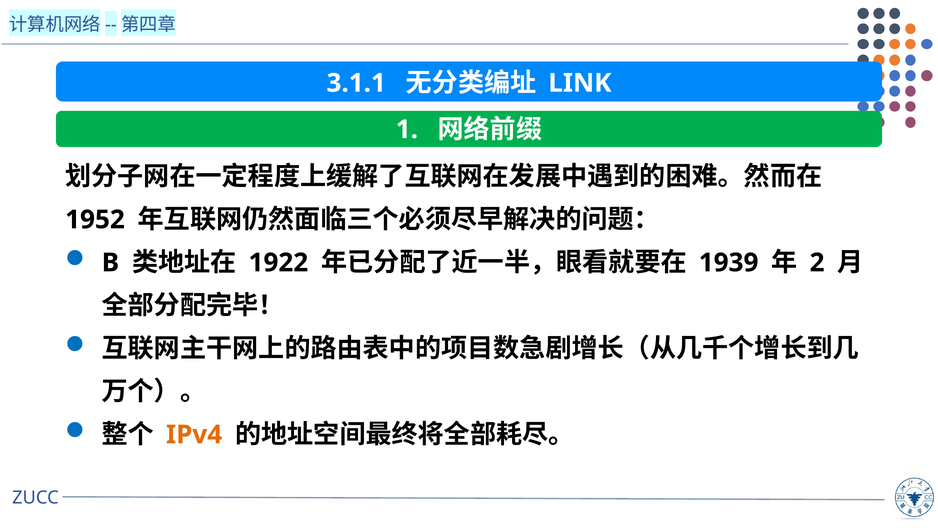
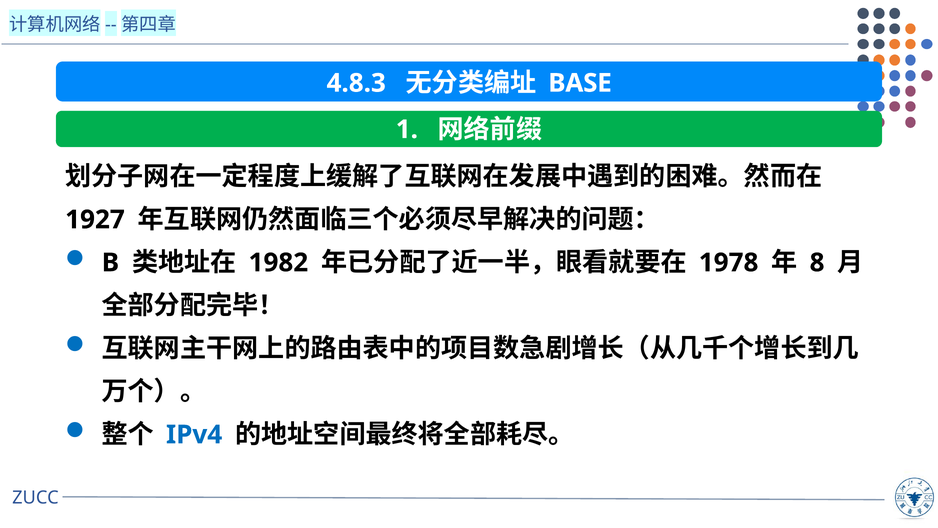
3.1.1: 3.1.1 -> 4.8.3
LINK: LINK -> BASE
1952: 1952 -> 1927
1922: 1922 -> 1982
1939: 1939 -> 1978
2: 2 -> 8
IPv4 colour: orange -> blue
